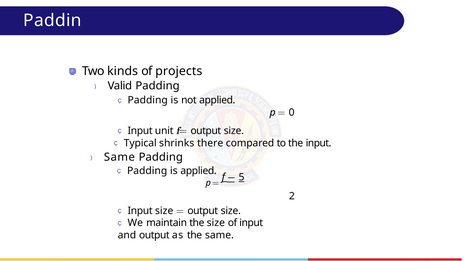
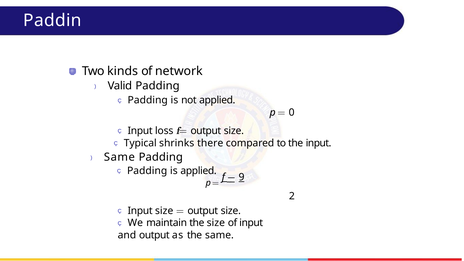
projects: projects -> network
unit: unit -> loss
5: 5 -> 9
